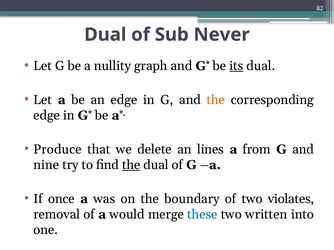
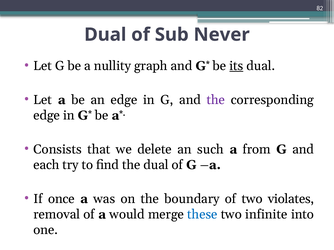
the at (216, 100) colour: orange -> purple
Produce: Produce -> Consists
lines: lines -> such
nine: nine -> each
the at (131, 165) underline: present -> none
written: written -> infinite
